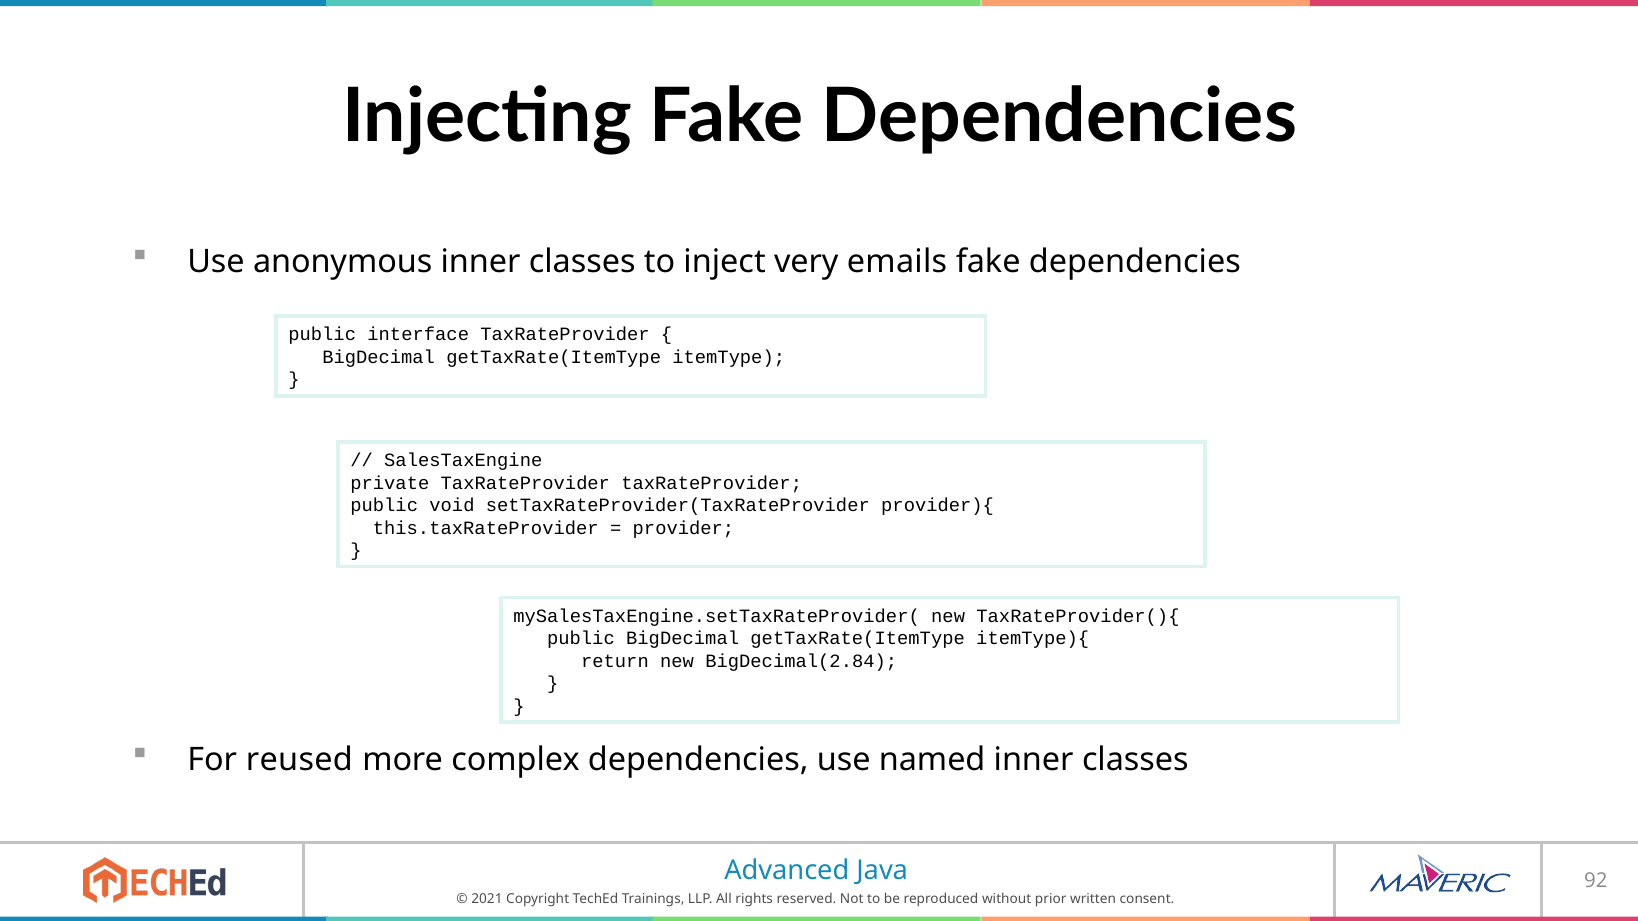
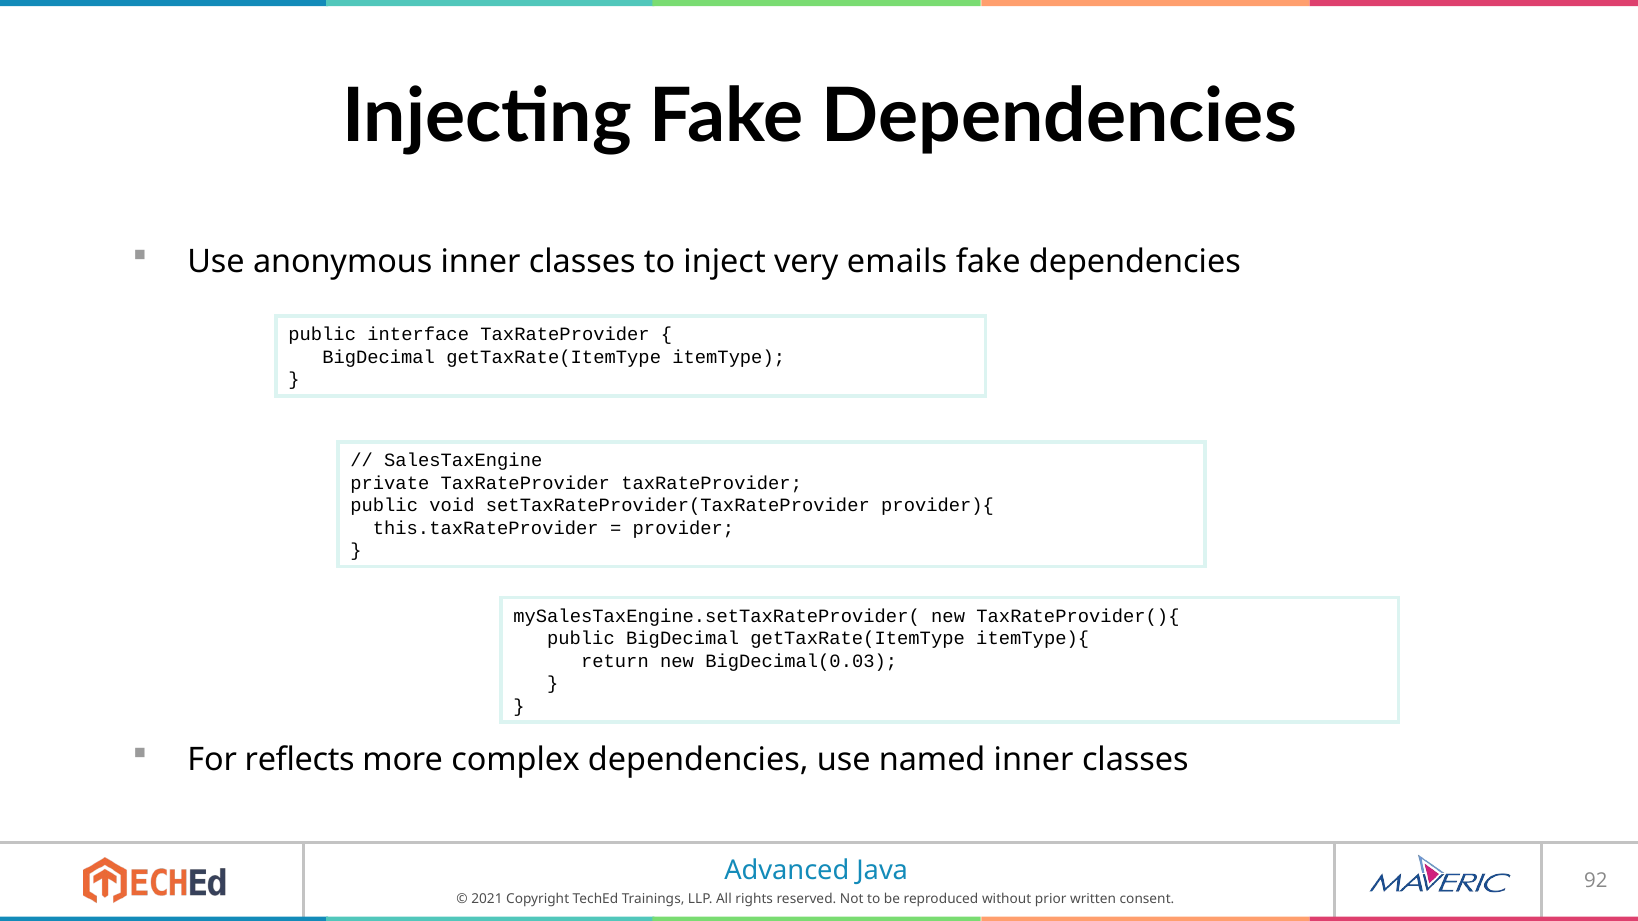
BigDecimal(2.84: BigDecimal(2.84 -> BigDecimal(0.03
reused: reused -> reflects
